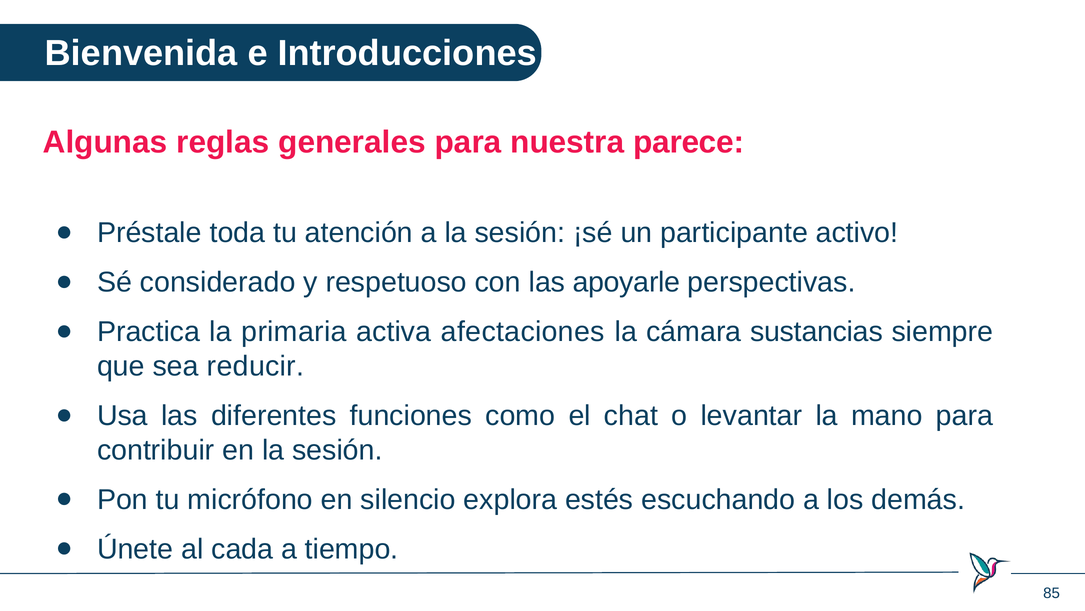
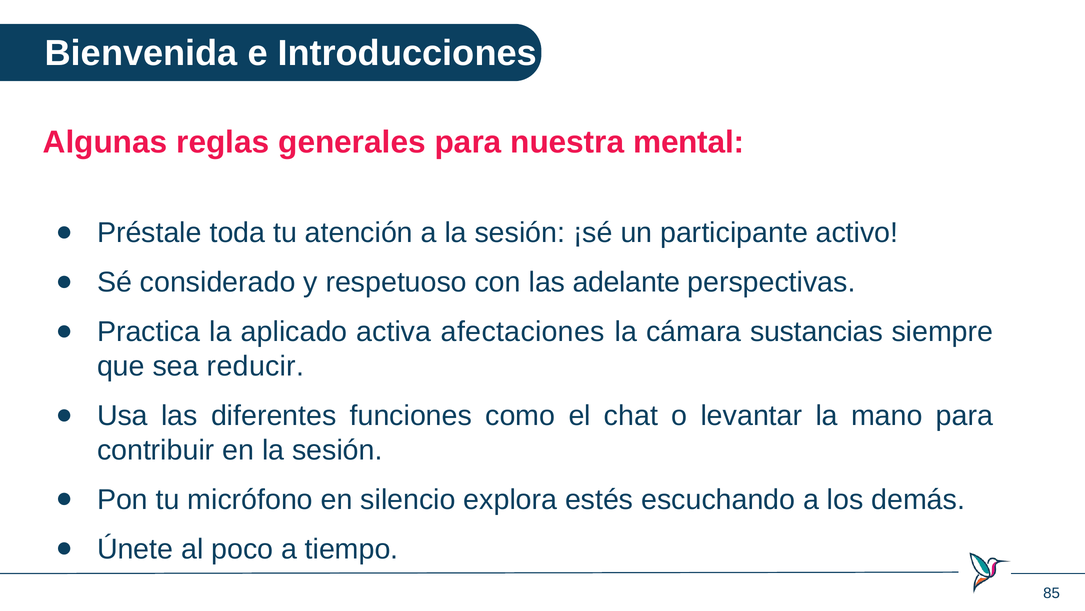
parece: parece -> mental
apoyarle: apoyarle -> adelante
primaria: primaria -> aplicado
cada: cada -> poco
